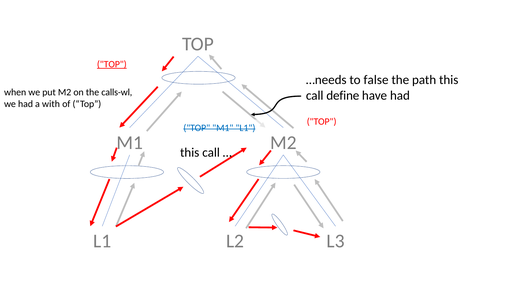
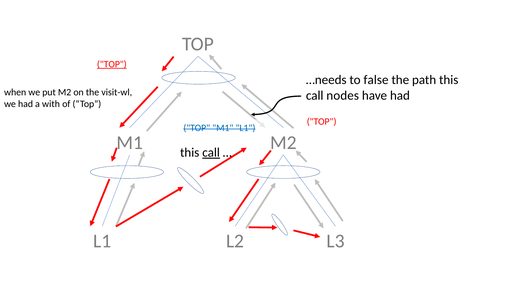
calls-wl: calls-wl -> visit-wl
define: define -> nodes
call at (211, 152) underline: none -> present
